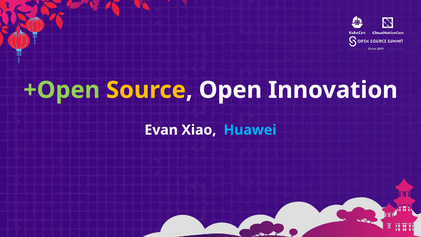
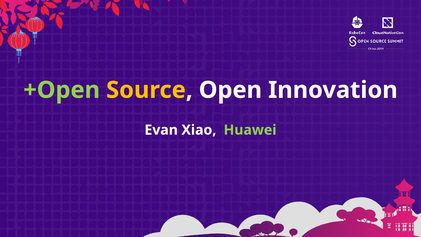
Huawei colour: light blue -> light green
